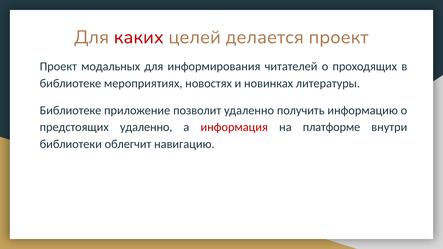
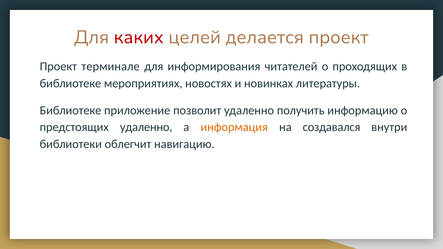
модальных: модальных -> терминале
информация colour: red -> orange
платформе: платформе -> создавался
